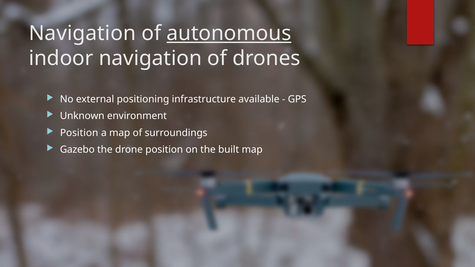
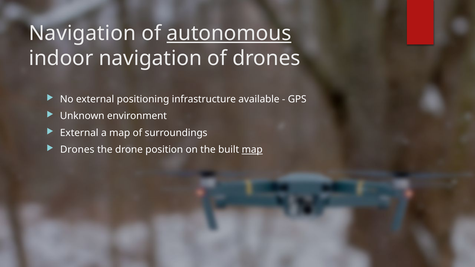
Position at (79, 133): Position -> External
Gazebo at (77, 150): Gazebo -> Drones
map at (252, 150) underline: none -> present
